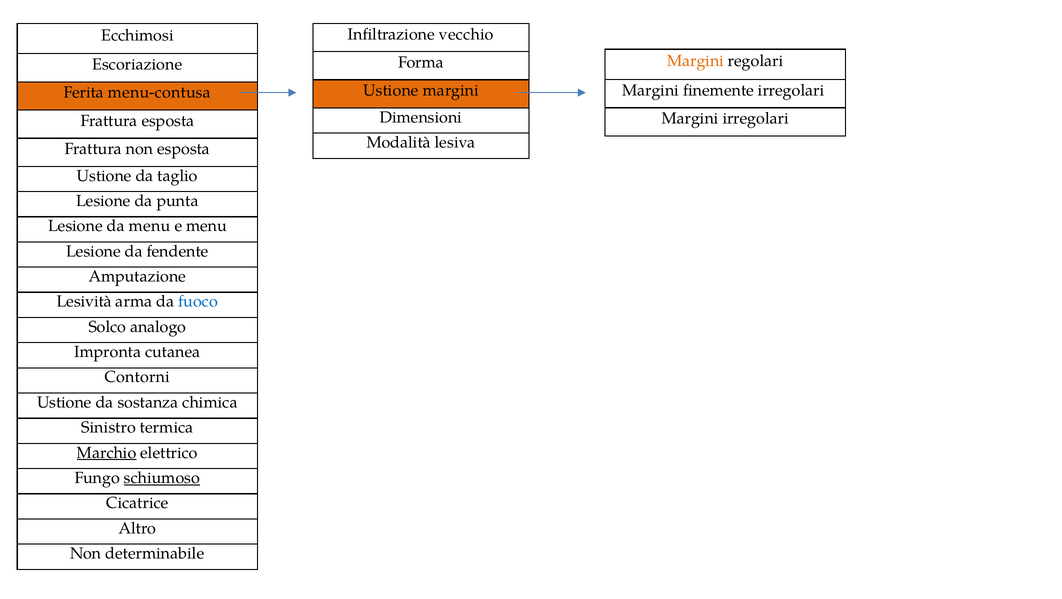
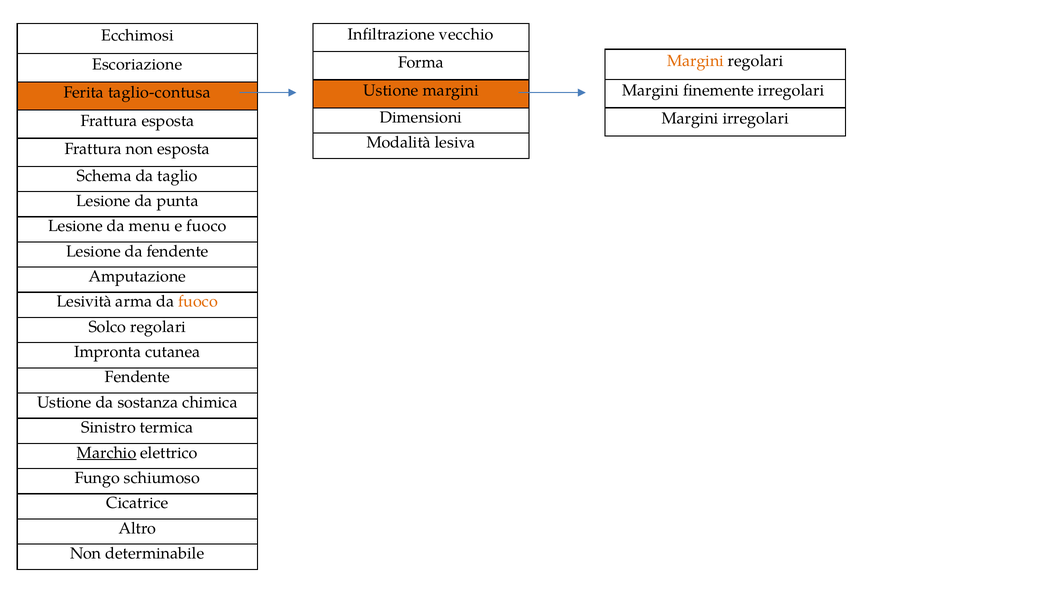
menu-contusa: menu-contusa -> taglio-contusa
Ustione at (104, 176): Ustione -> Schema
e menu: menu -> fuoco
fuoco at (198, 302) colour: blue -> orange
Solco analogo: analogo -> regolari
Contorni at (137, 377): Contorni -> Fendente
schiumoso underline: present -> none
